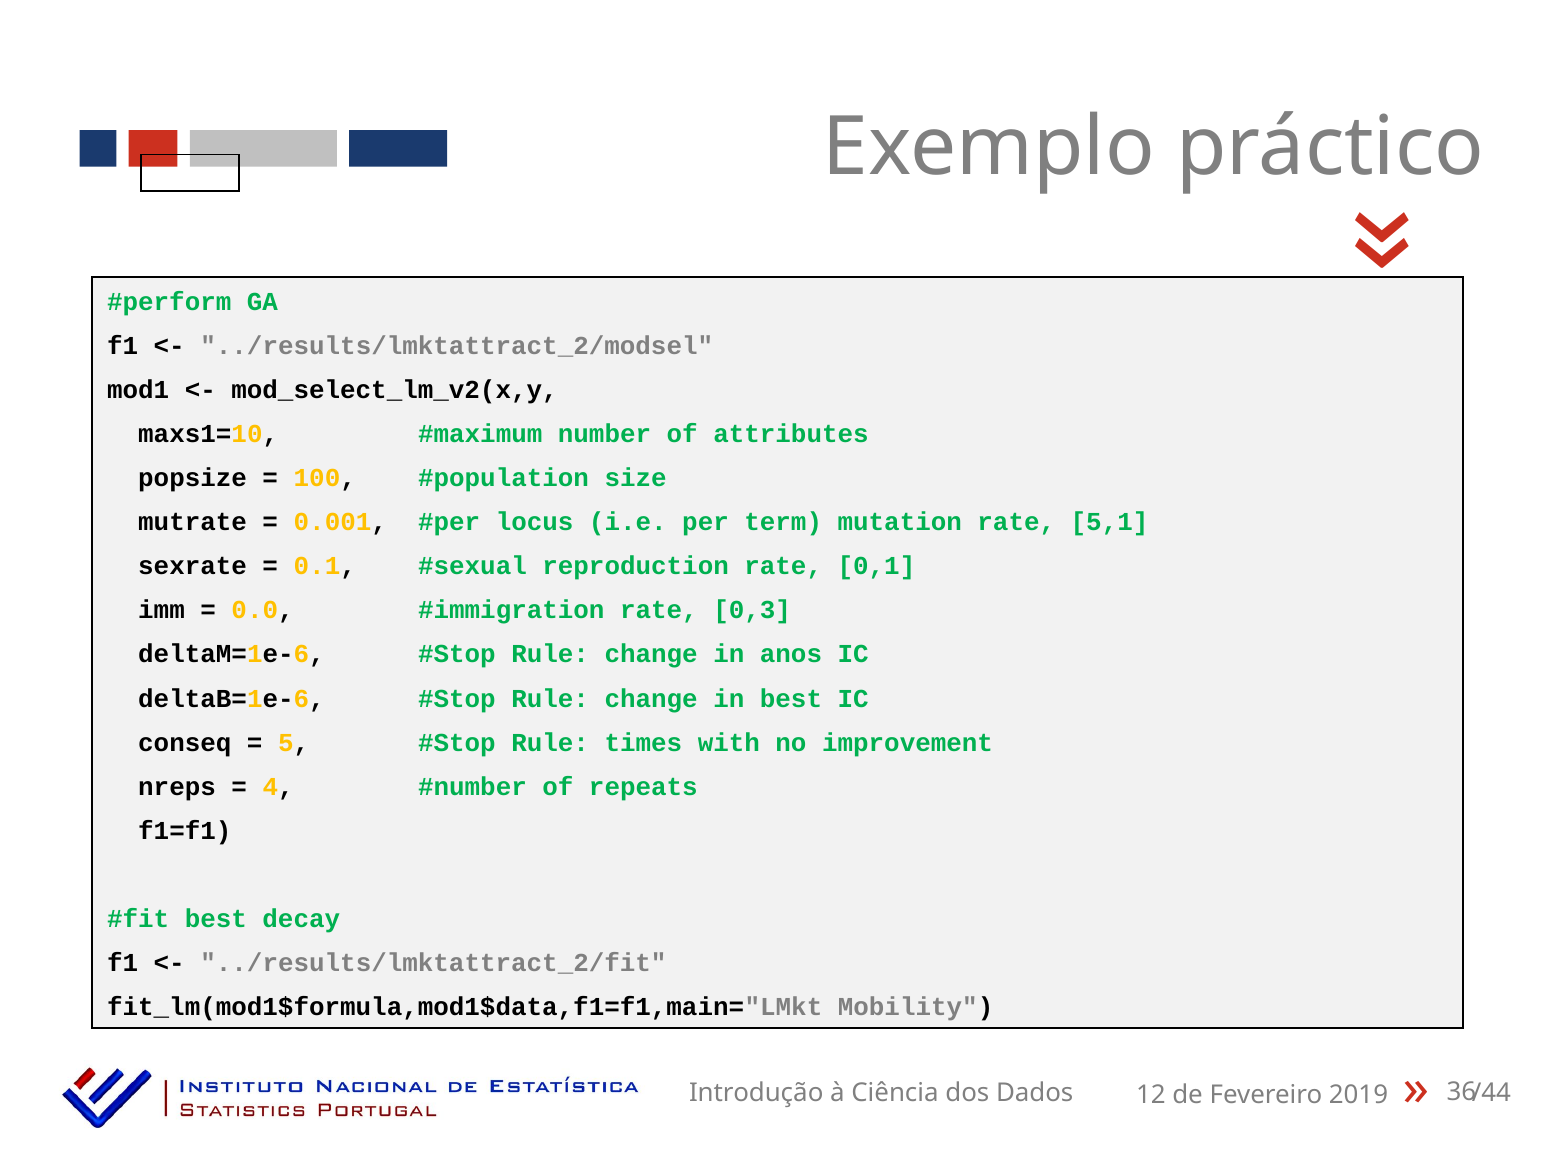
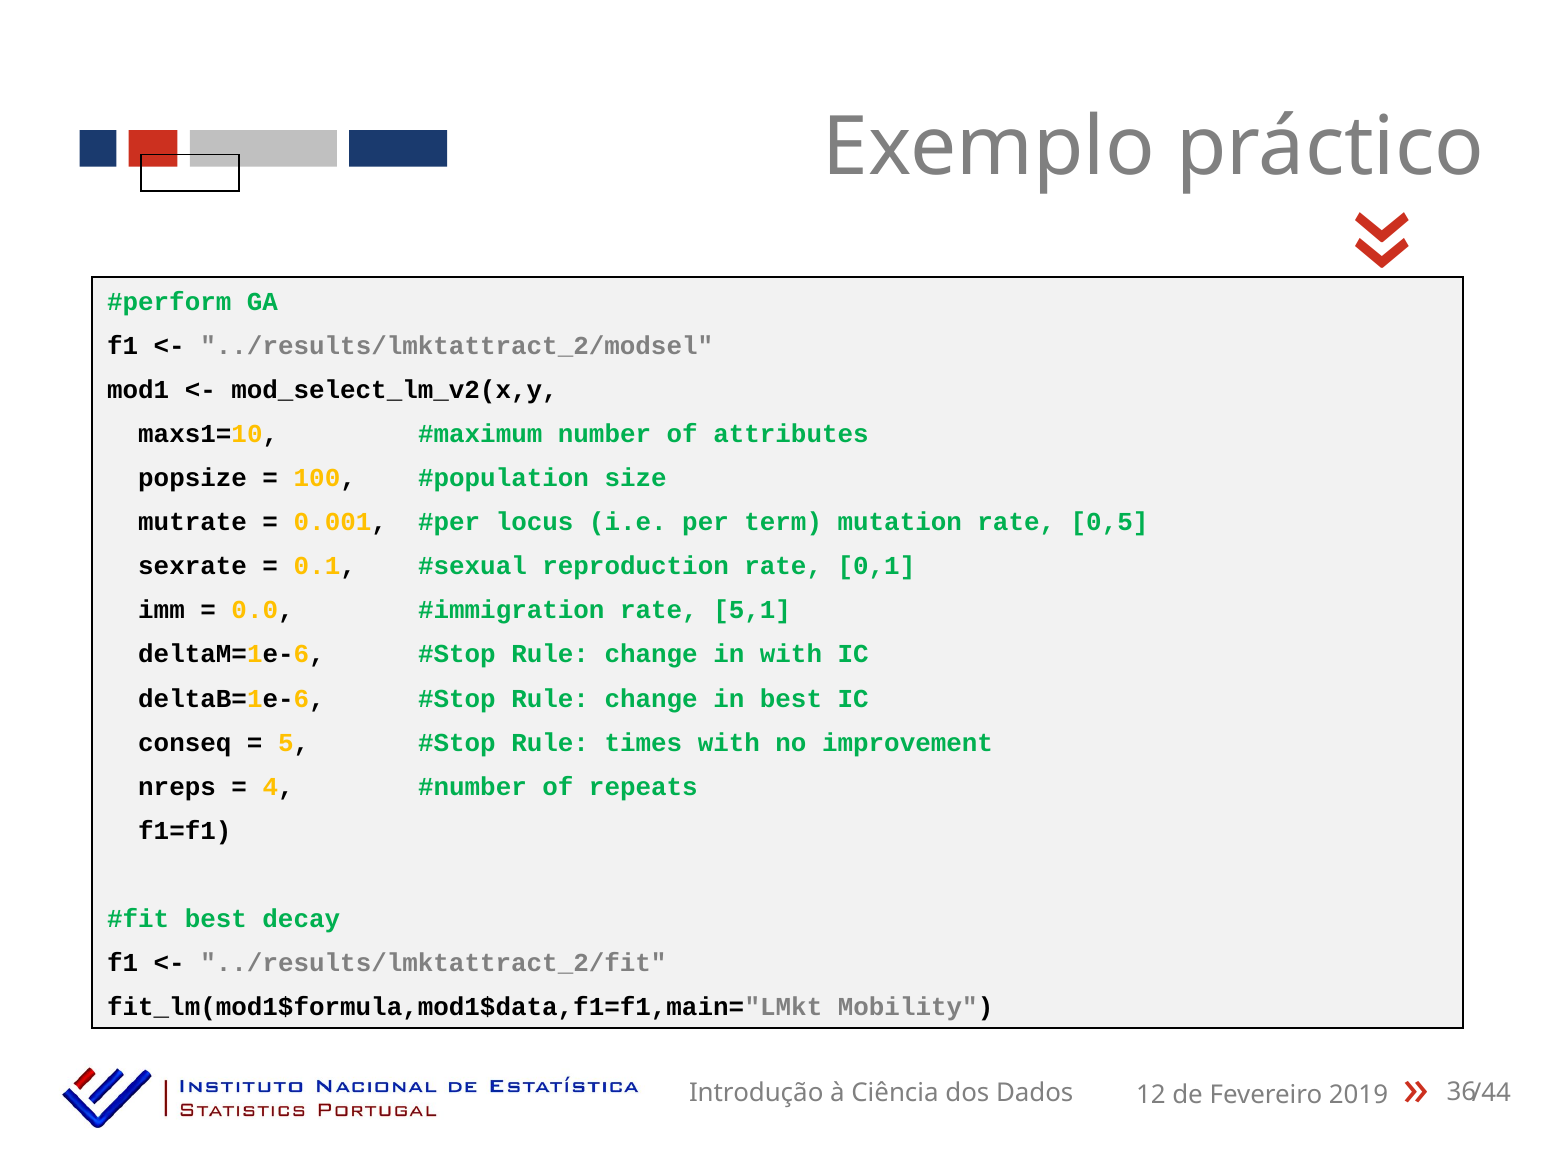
5,1: 5,1 -> 0,5
0,3: 0,3 -> 5,1
in anos: anos -> with
